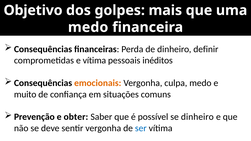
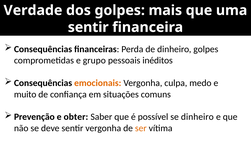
Objetivo: Objetivo -> Verdade
medo at (88, 27): medo -> sentir
dinheiro definir: definir -> golpes
e vítima: vítima -> grupo
ser colour: blue -> orange
